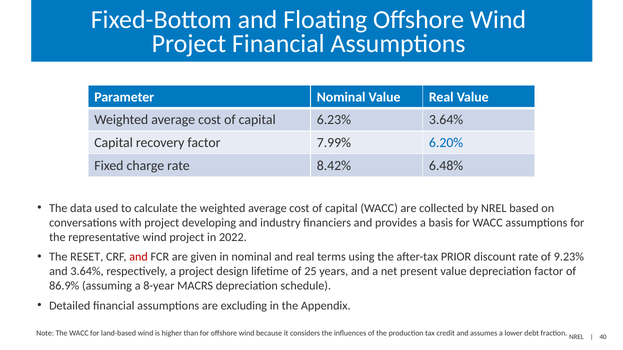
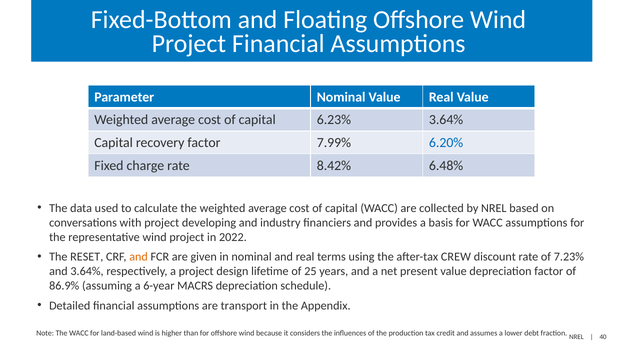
and at (139, 257) colour: red -> orange
PRIOR: PRIOR -> CREW
9.23%: 9.23% -> 7.23%
8-year: 8-year -> 6-year
excluding: excluding -> transport
